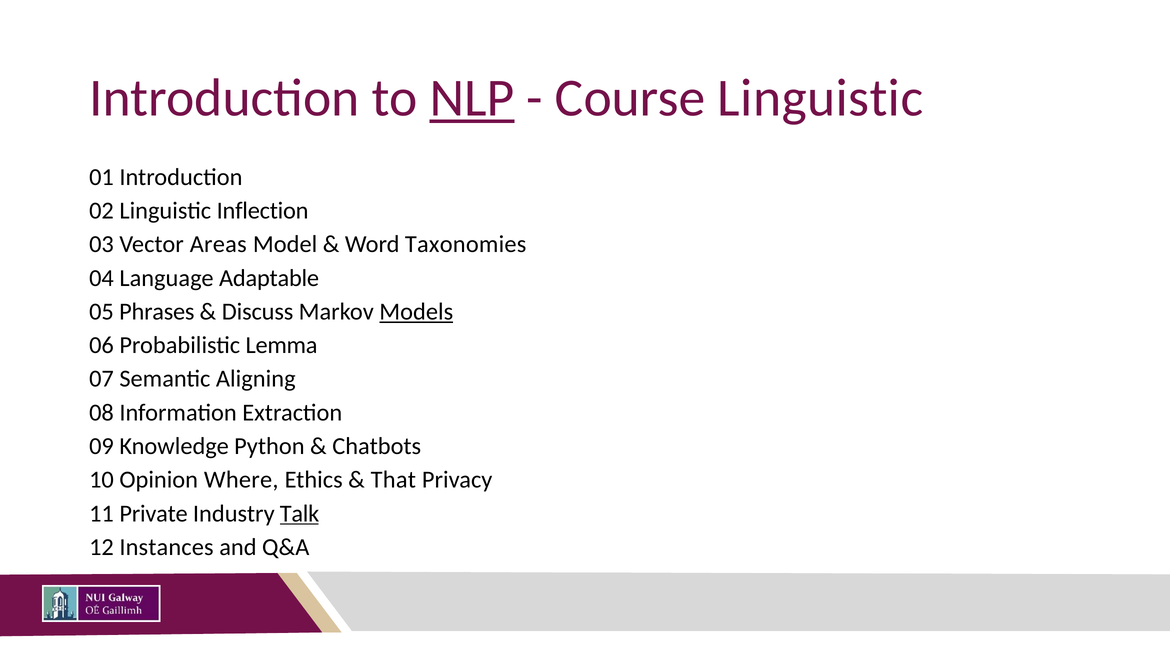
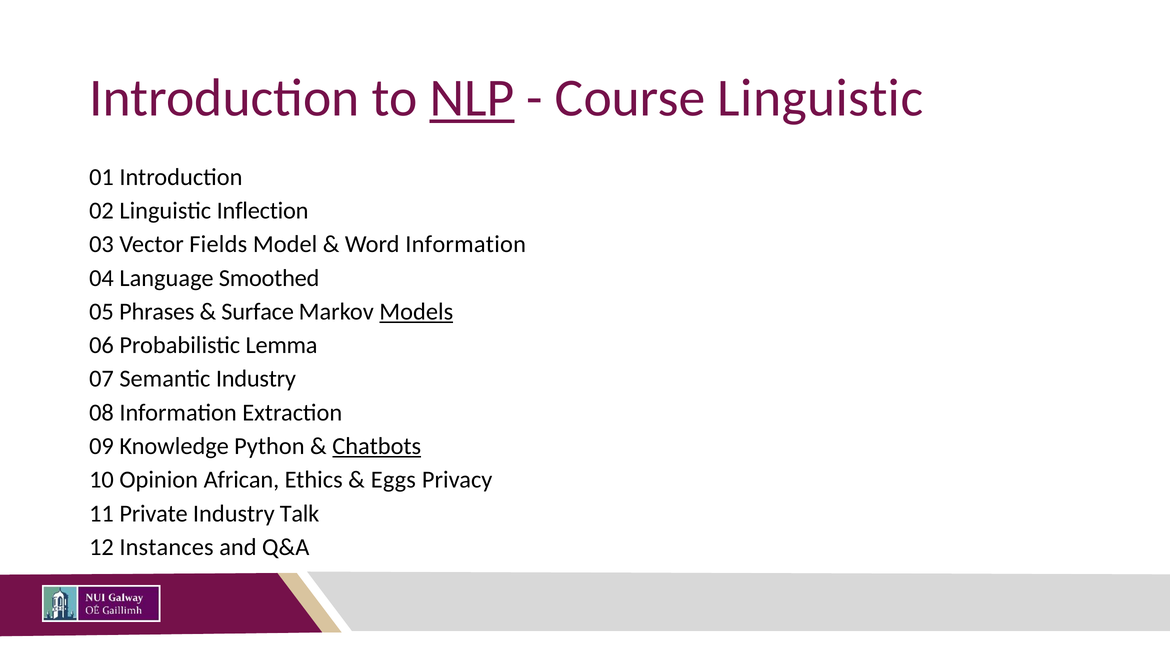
Areas: Areas -> Fields
Word Taxonomies: Taxonomies -> Information
Adaptable: Adaptable -> Smoothed
Discuss: Discuss -> Surface
Semantic Aligning: Aligning -> Industry
Chatbots underline: none -> present
Where: Where -> African
That: That -> Eggs
Talk underline: present -> none
